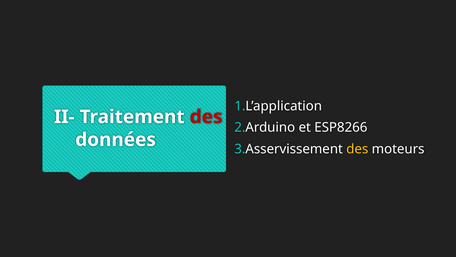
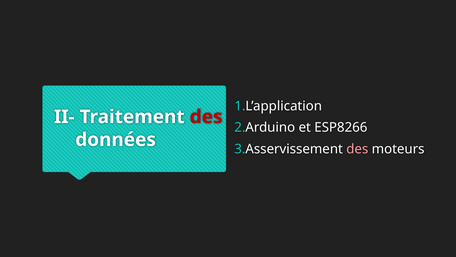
des at (357, 149) colour: yellow -> pink
